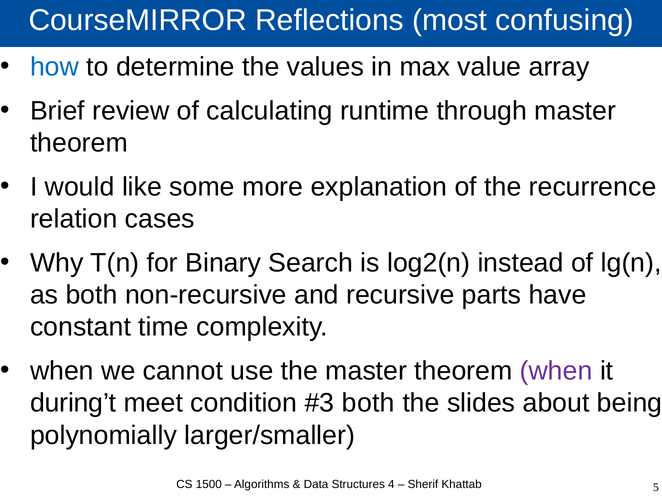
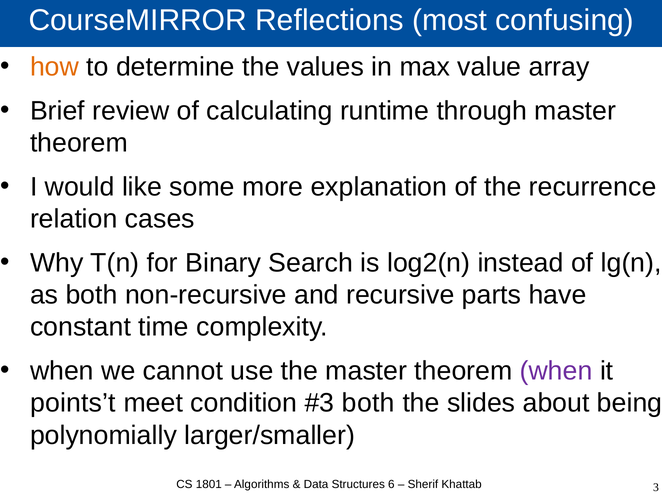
how colour: blue -> orange
during’t: during’t -> points’t
1500: 1500 -> 1801
4: 4 -> 6
5: 5 -> 3
